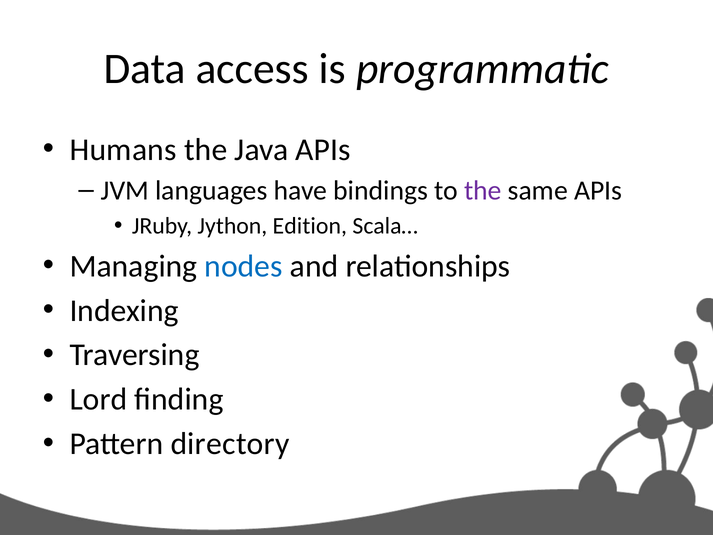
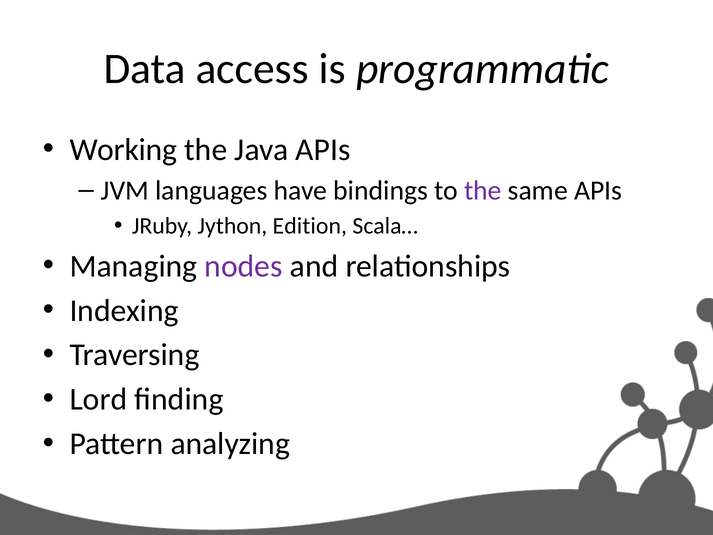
Humans: Humans -> Working
nodes colour: blue -> purple
directory: directory -> analyzing
